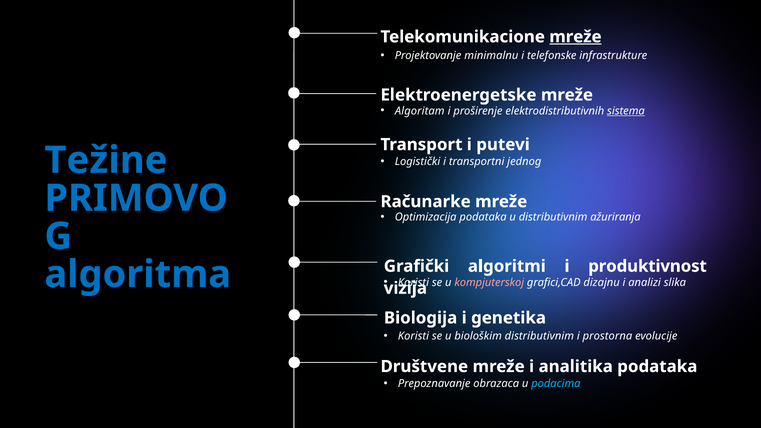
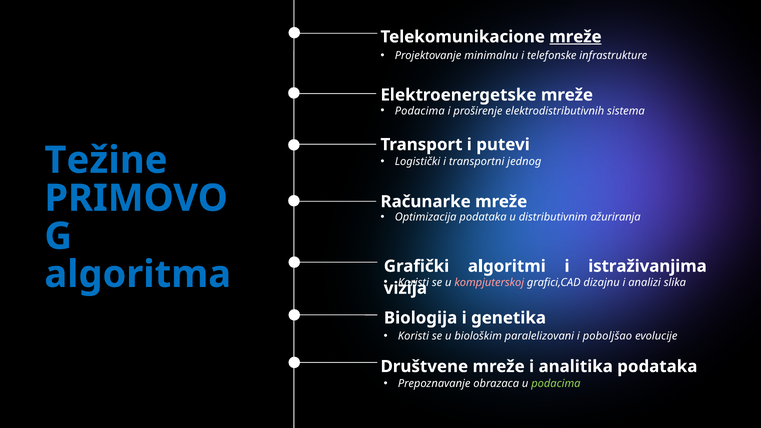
Algoritam at (420, 111): Algoritam -> Podacima
sistema underline: present -> none
produktivnost: produktivnost -> istraživanjima
biološkim distributivnim: distributivnim -> paralelizovani
prostorna: prostorna -> poboljšao
podacima at (556, 384) colour: light blue -> light green
